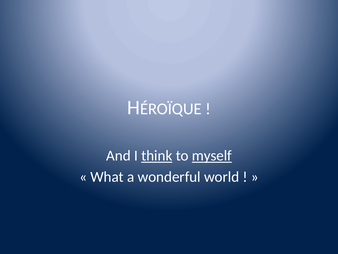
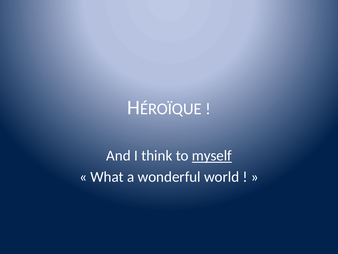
think underline: present -> none
